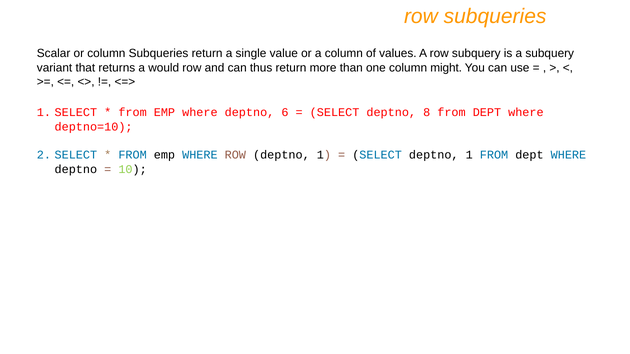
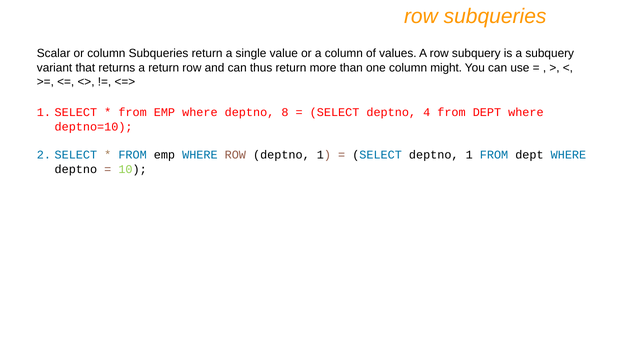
a would: would -> return
6: 6 -> 8
8: 8 -> 4
